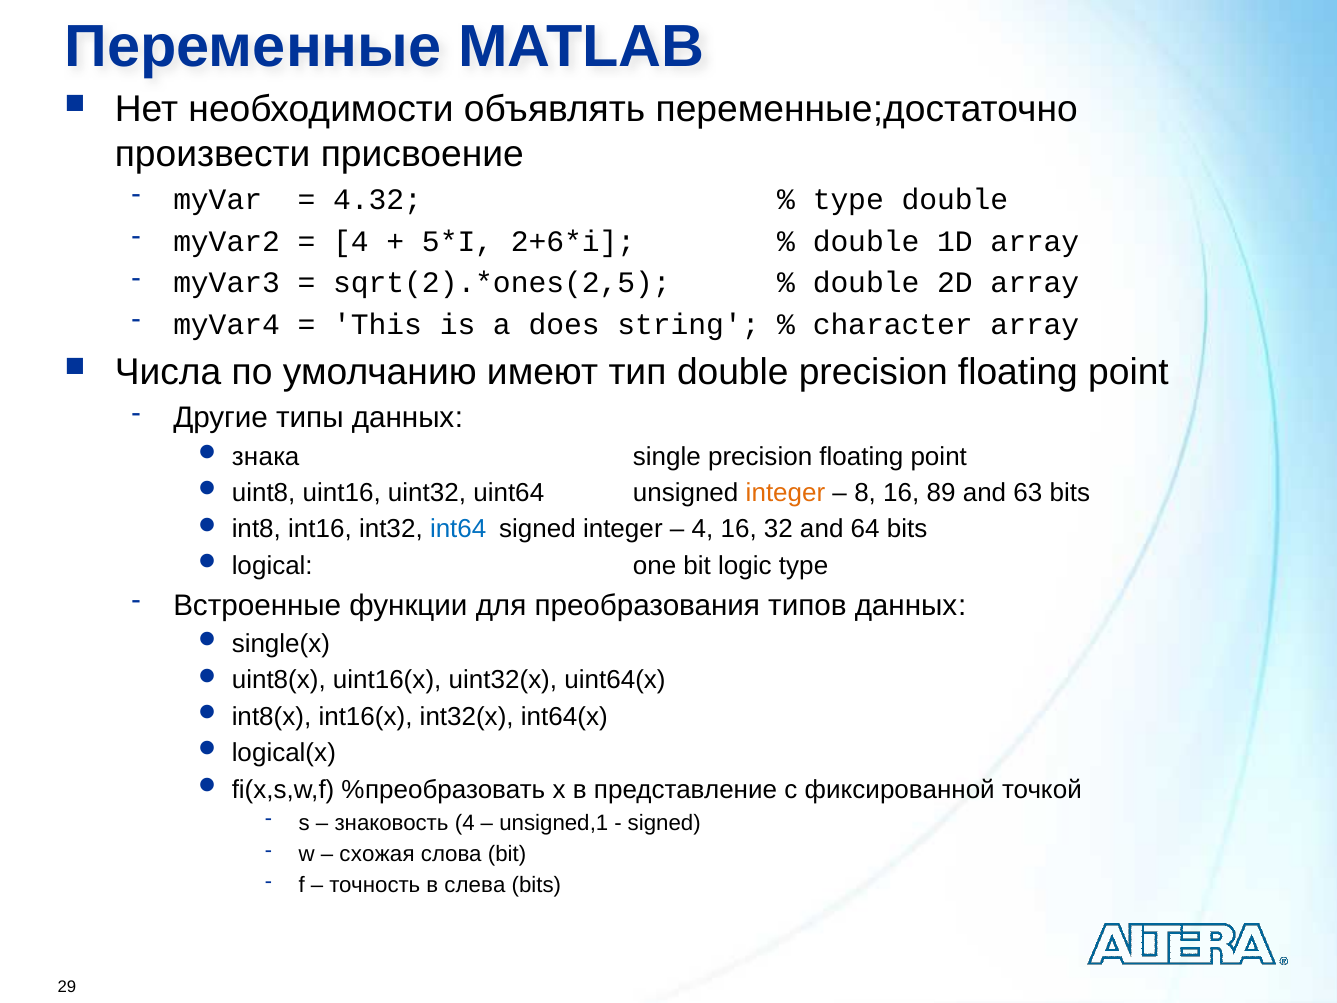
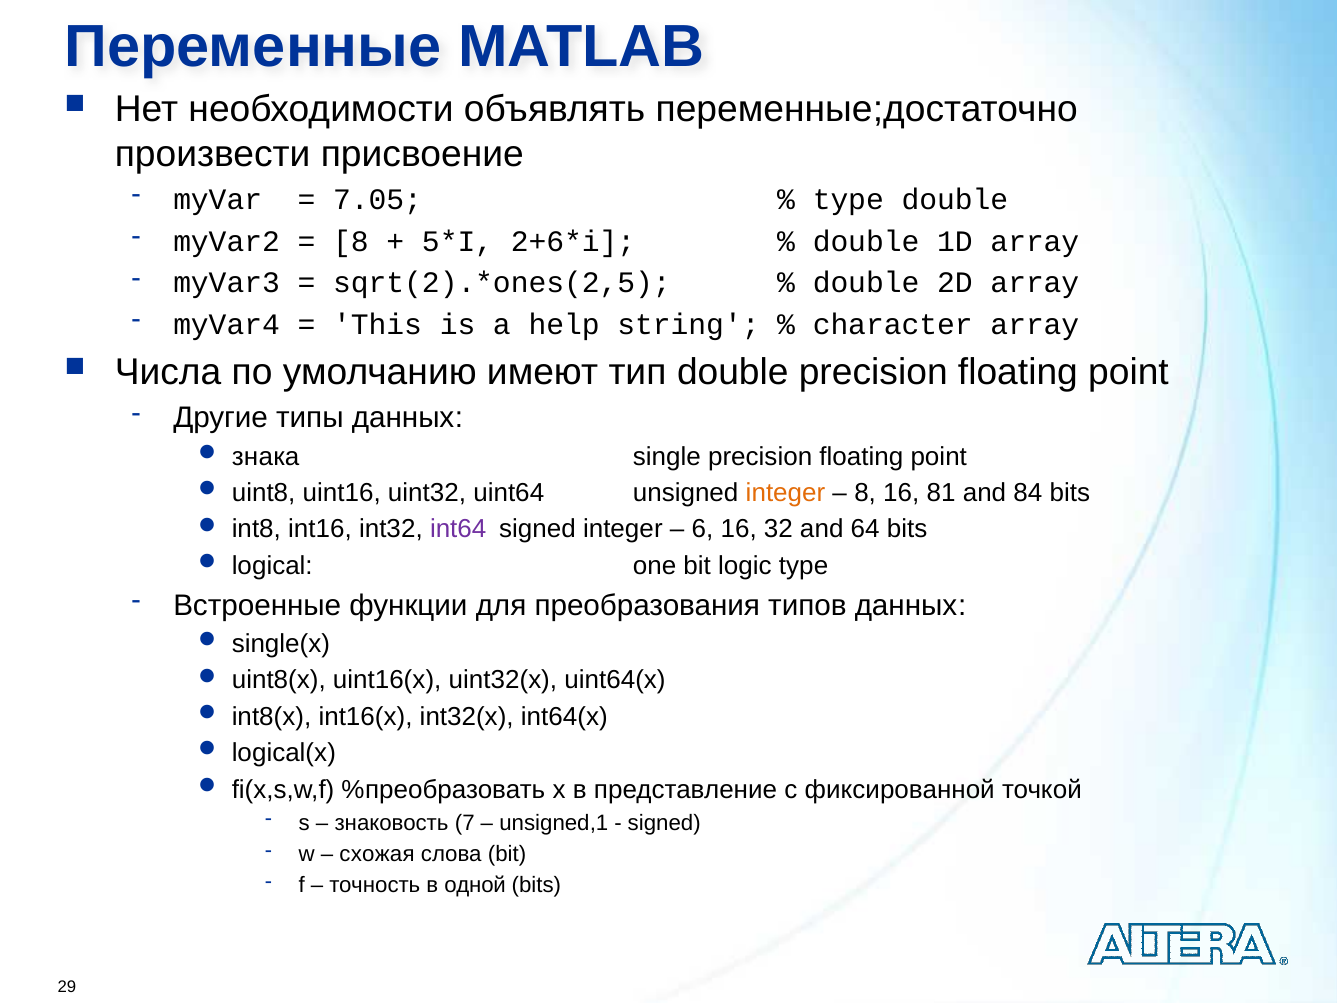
4.32: 4.32 -> 7.05
4 at (351, 241): 4 -> 8
does: does -> help
89: 89 -> 81
63: 63 -> 84
int64 colour: blue -> purple
4 at (702, 529): 4 -> 6
знаковость 4: 4 -> 7
слева: слева -> одной
